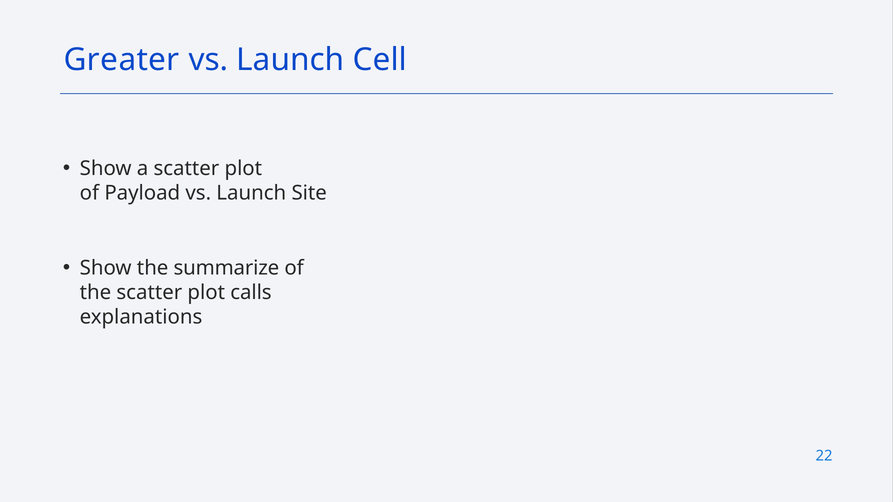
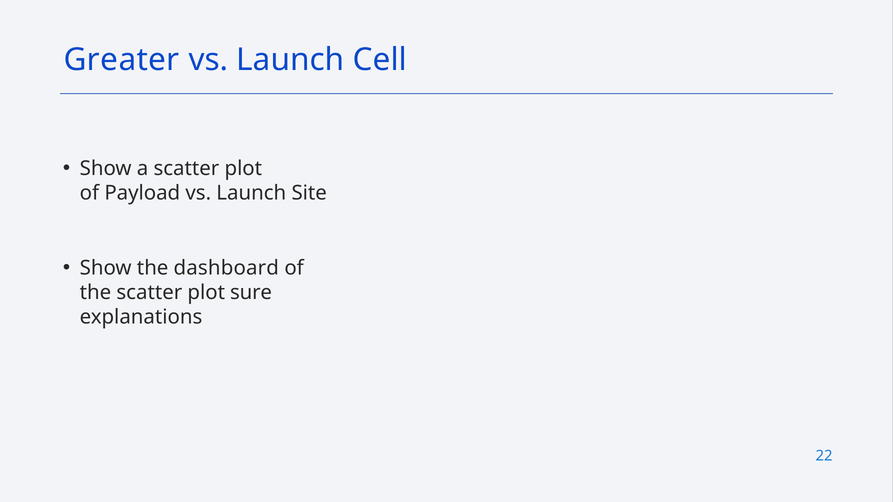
summarize: summarize -> dashboard
calls: calls -> sure
